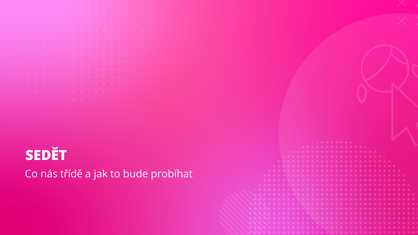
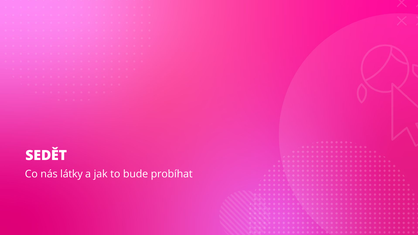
třídě: třídě -> látky
